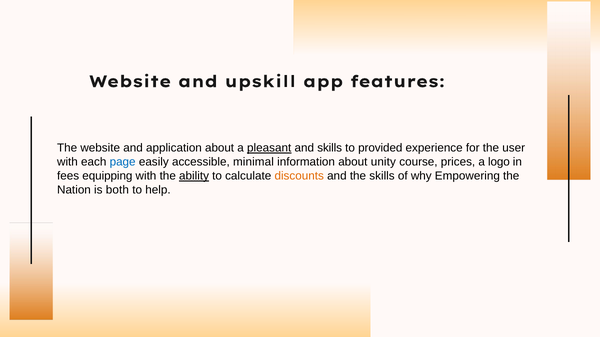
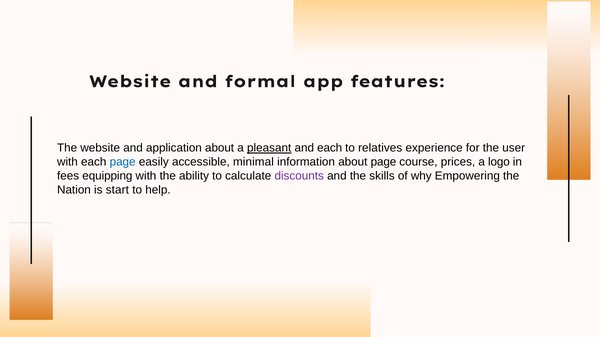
upskill: upskill -> formal
and skills: skills -> each
provided: provided -> relatives
about unity: unity -> page
ability underline: present -> none
discounts colour: orange -> purple
both: both -> start
